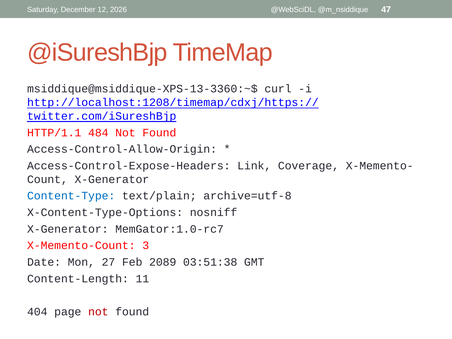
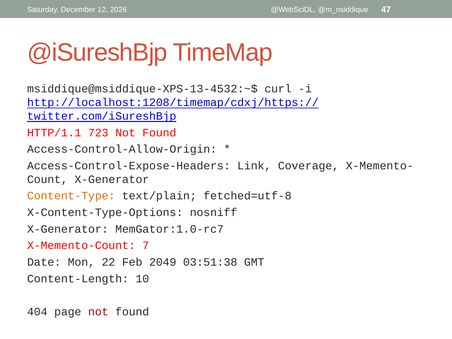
msiddique@msiddique-XPS-13-3360:~$: msiddique@msiddique-XPS-13-3360:~$ -> msiddique@msiddique-XPS-13-4532:~$
484: 484 -> 723
Content-Type colour: blue -> orange
archive=utf-8: archive=utf-8 -> fetched=utf-8
3: 3 -> 7
27: 27 -> 22
2089: 2089 -> 2049
11: 11 -> 10
